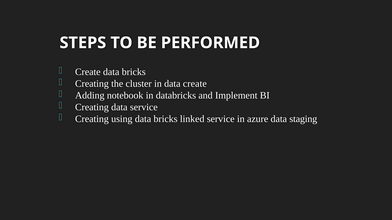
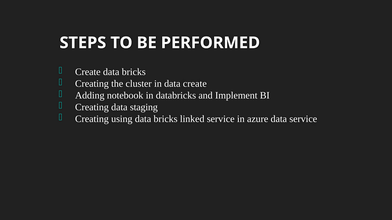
data service: service -> staging
data staging: staging -> service
